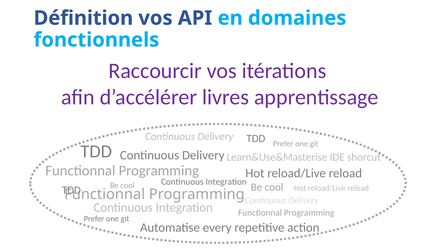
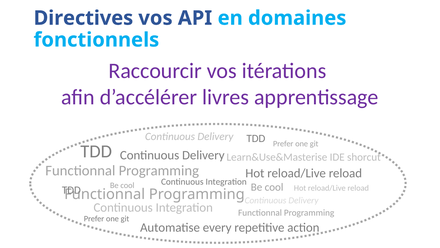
Définition: Définition -> Directives
